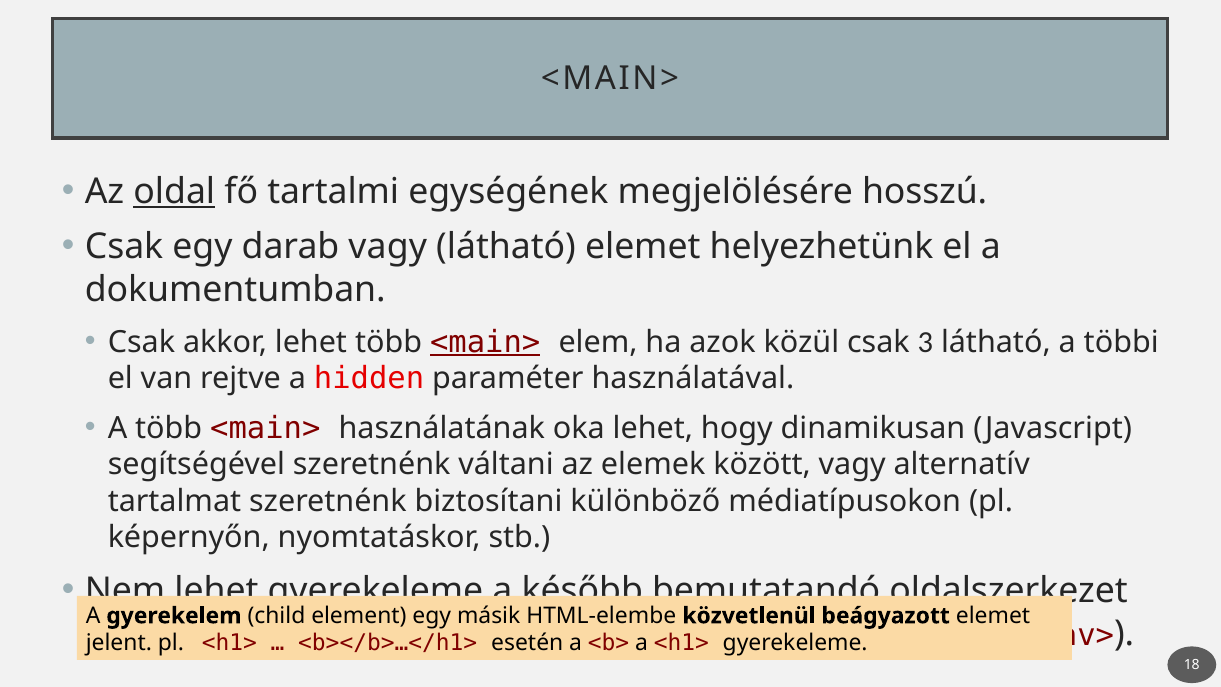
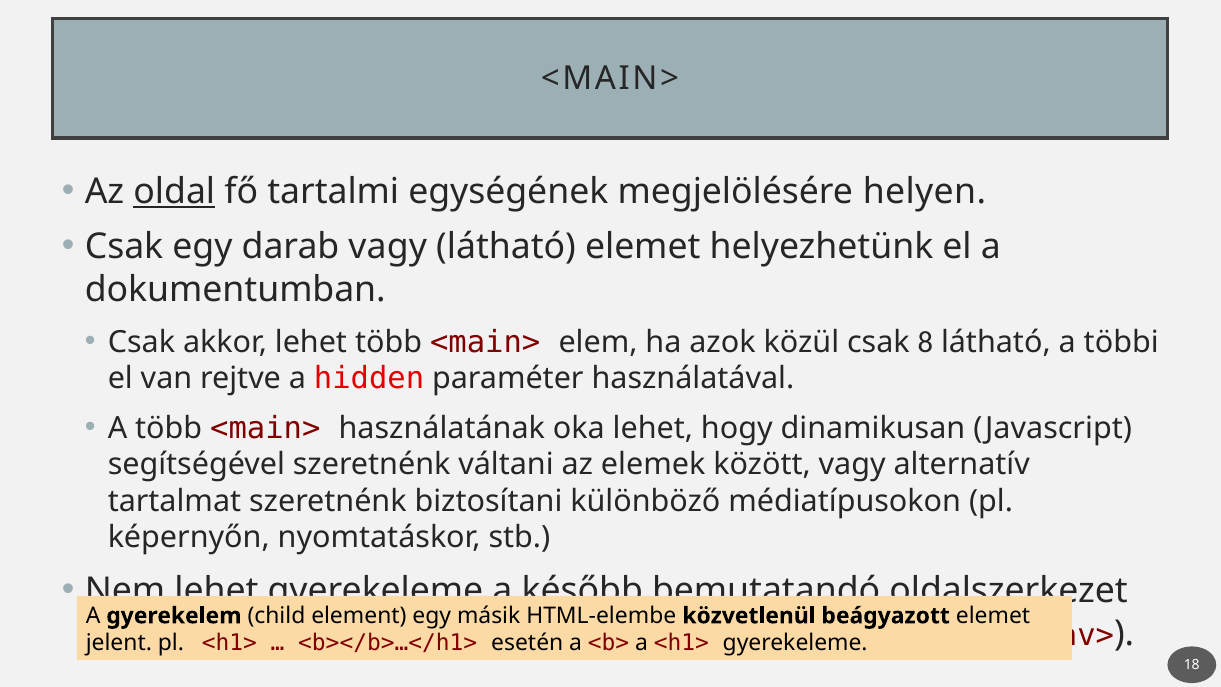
hosszú: hosszú -> helyen
<main> at (485, 342) underline: present -> none
3: 3 -> 8
